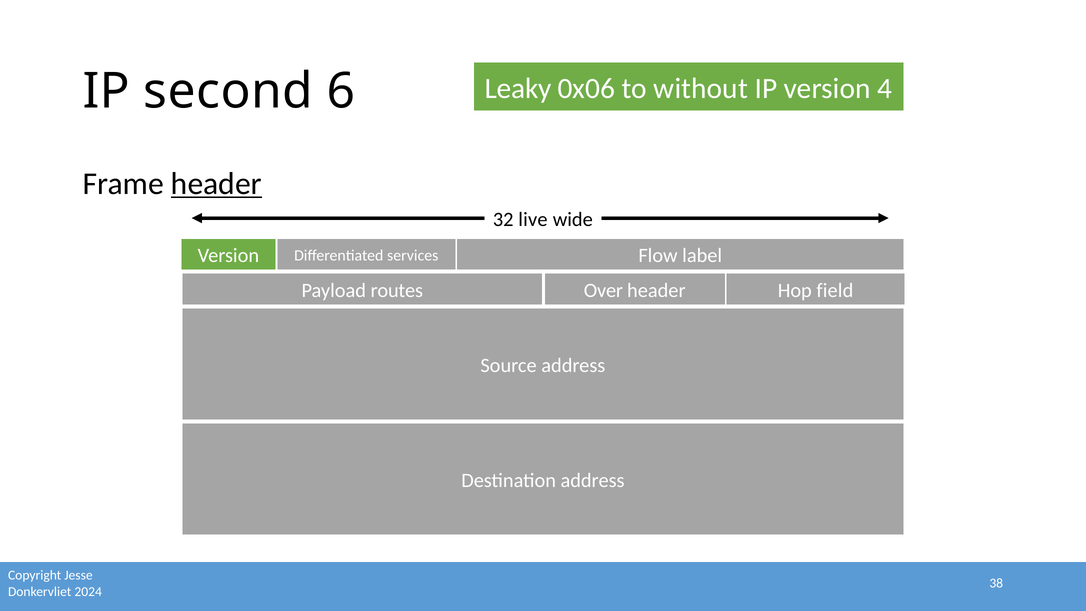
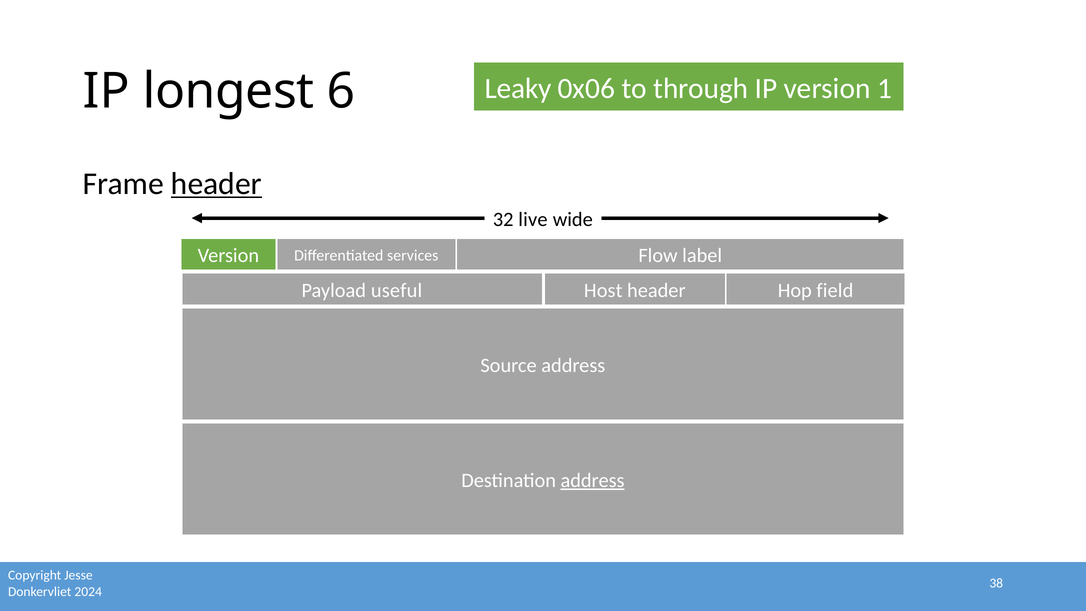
without: without -> through
4: 4 -> 1
second: second -> longest
routes: routes -> useful
Over: Over -> Host
address at (593, 480) underline: none -> present
